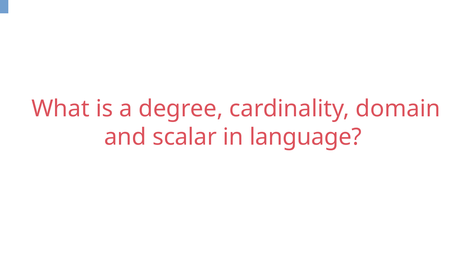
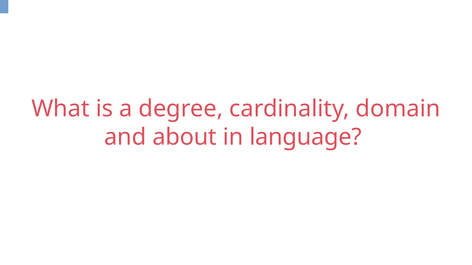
scalar: scalar -> about
